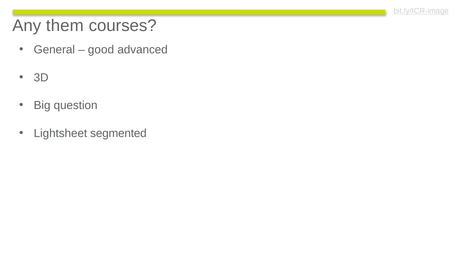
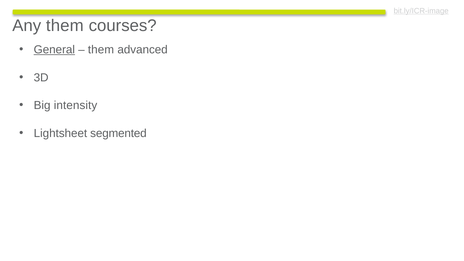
General underline: none -> present
good at (101, 50): good -> them
question: question -> intensity
